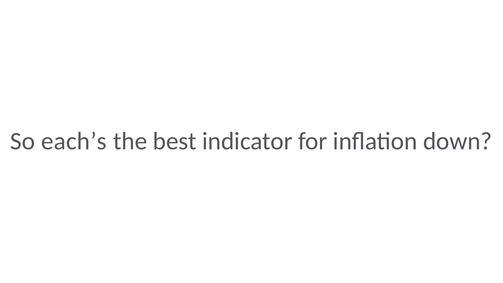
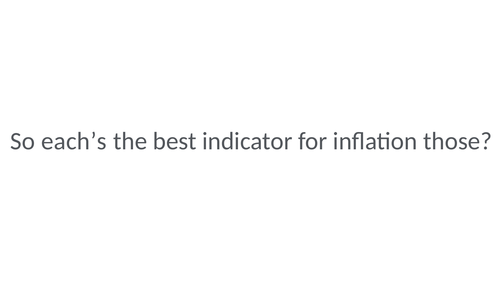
down: down -> those
